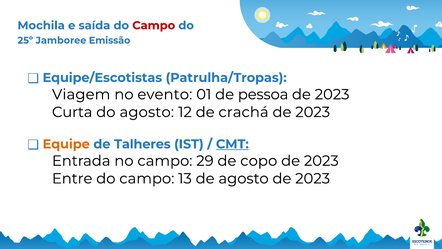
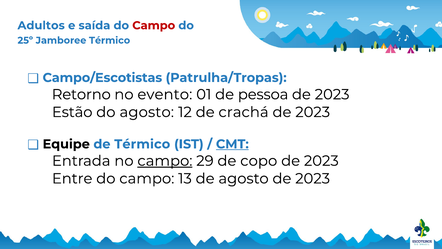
Mochila: Mochila -> Adultos
Jamboree Emissão: Emissão -> Térmico
Equipe/Escotistas: Equipe/Escotistas -> Campo/Escotistas
Viagem: Viagem -> Retorno
Curta: Curta -> Estão
Equipe colour: orange -> black
de Talheres: Talheres -> Térmico
campo at (165, 161) underline: none -> present
